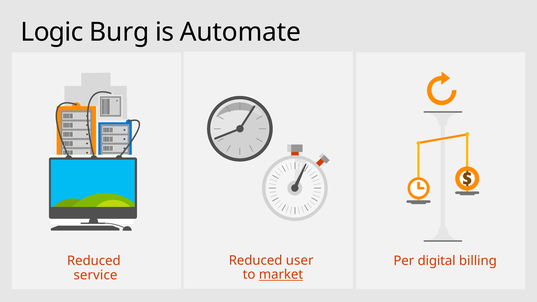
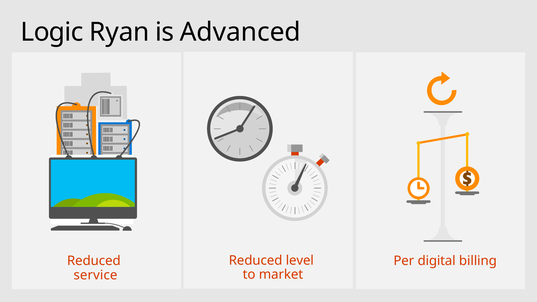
Burg: Burg -> Ryan
Automate: Automate -> Advanced
user: user -> level
market underline: present -> none
